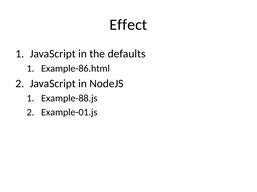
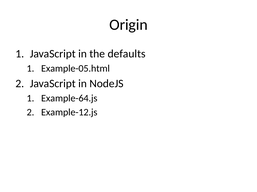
Effect: Effect -> Origin
Example-86.html: Example-86.html -> Example-05.html
Example-88.js: Example-88.js -> Example-64.js
Example-01.js: Example-01.js -> Example-12.js
